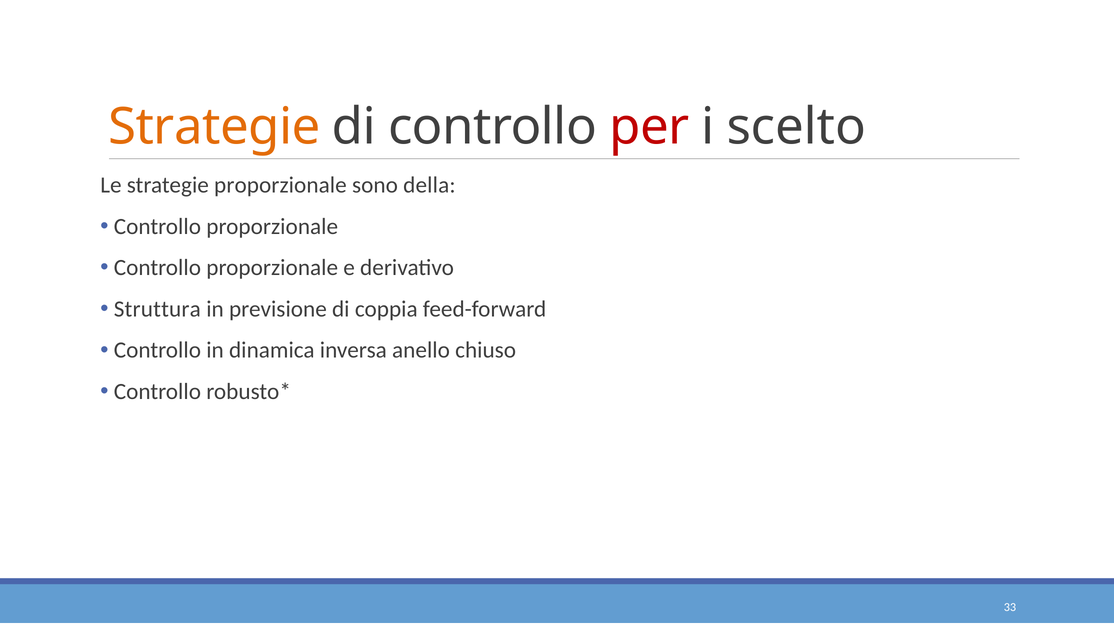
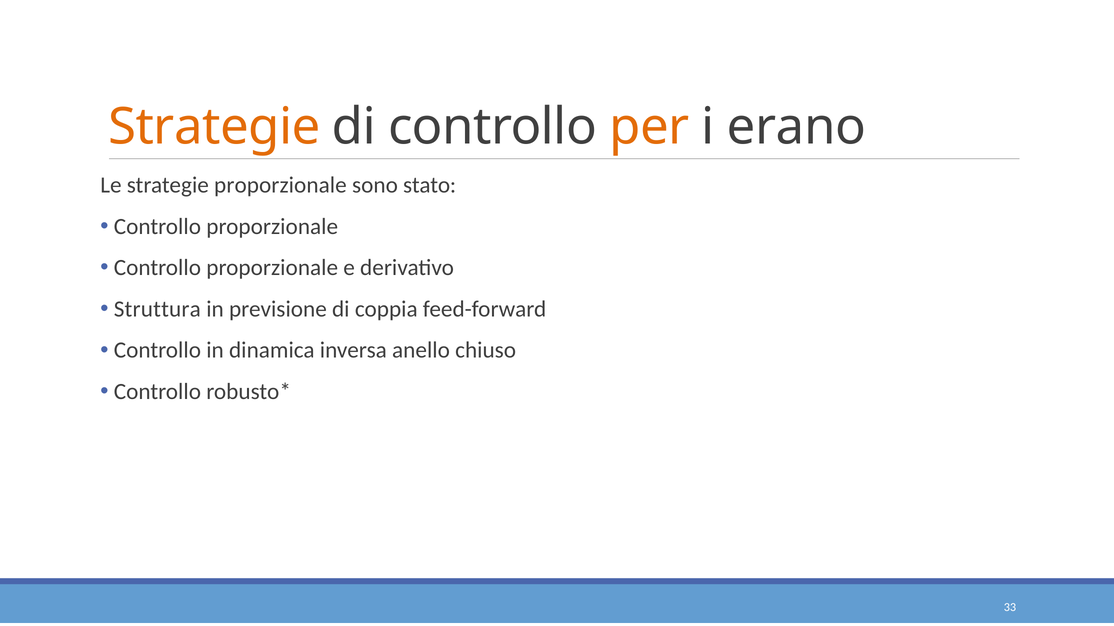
per colour: red -> orange
scelto: scelto -> erano
della: della -> stato
